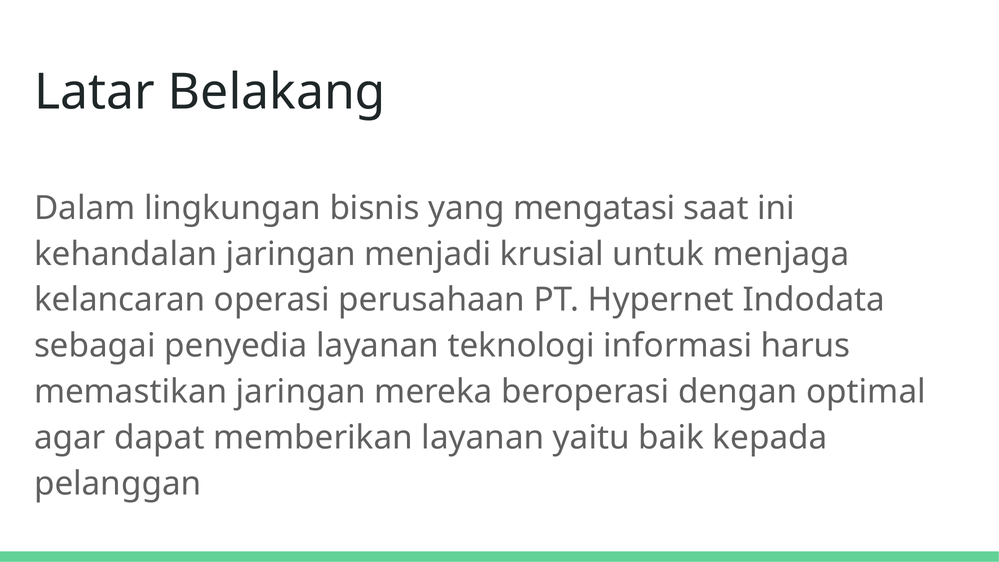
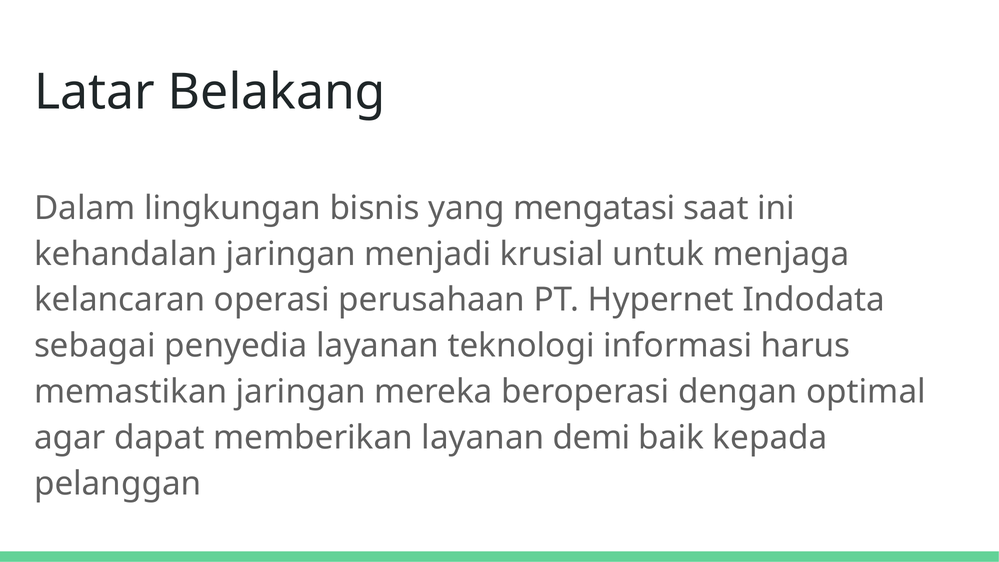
yaitu: yaitu -> demi
